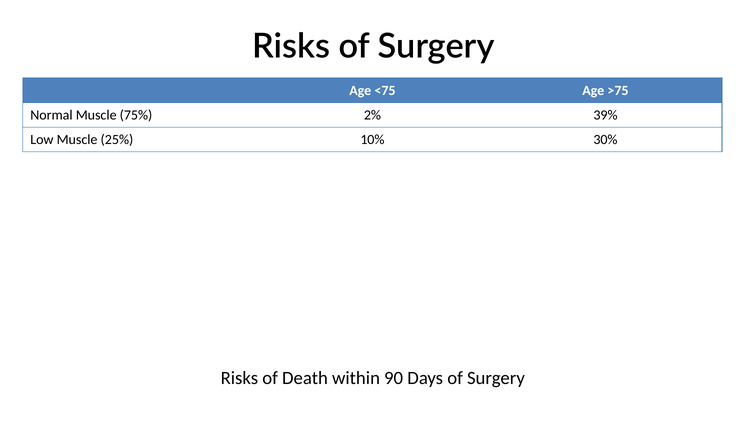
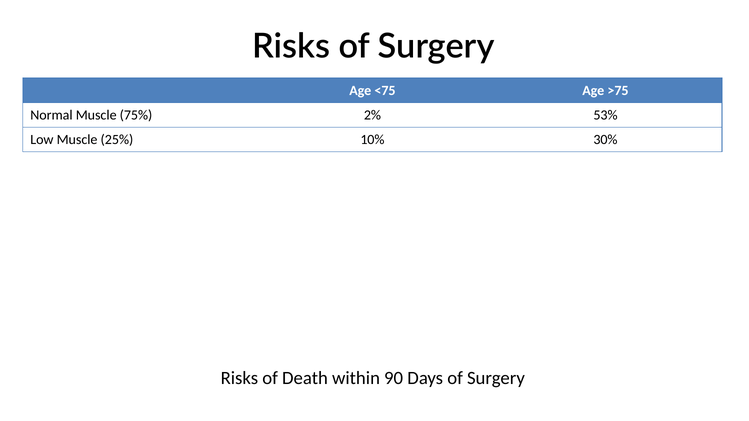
39%: 39% -> 53%
